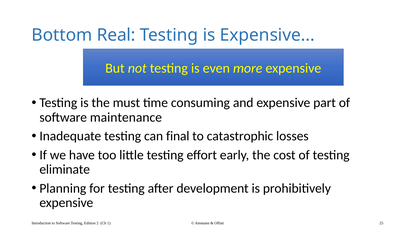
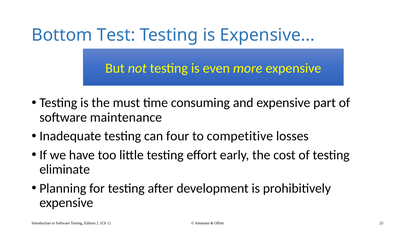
Real: Real -> Test
final: final -> four
catastrophic: catastrophic -> competitive
